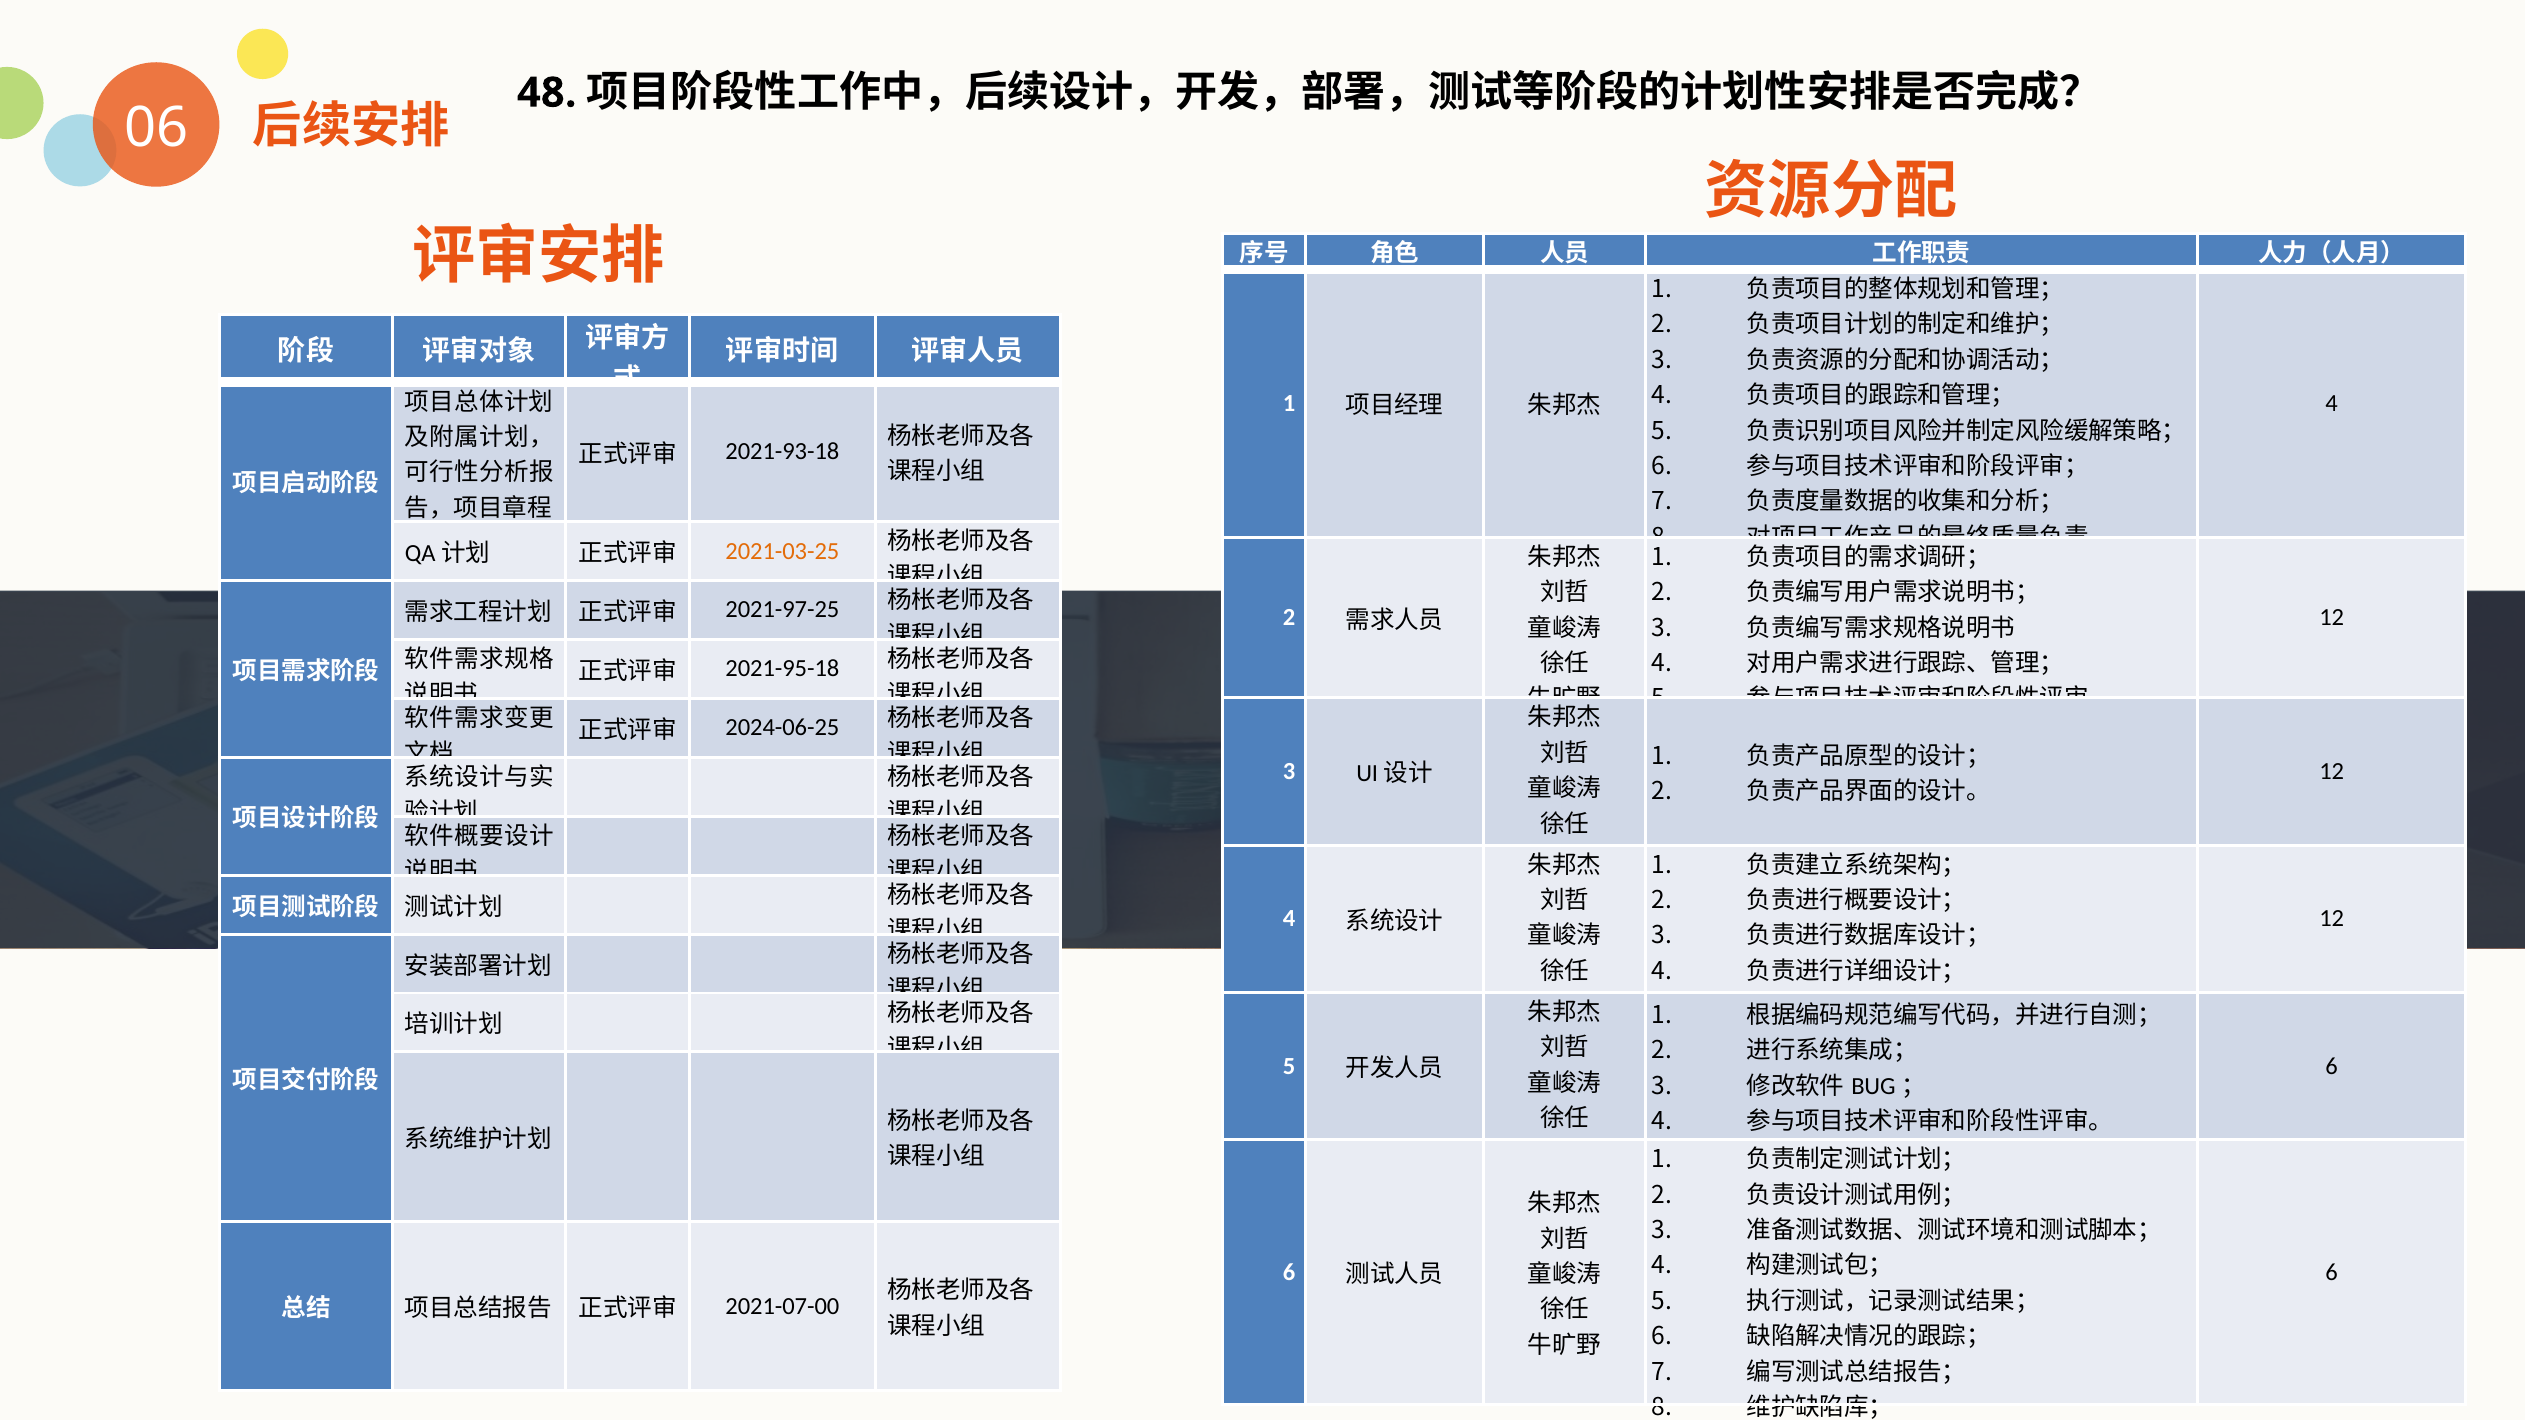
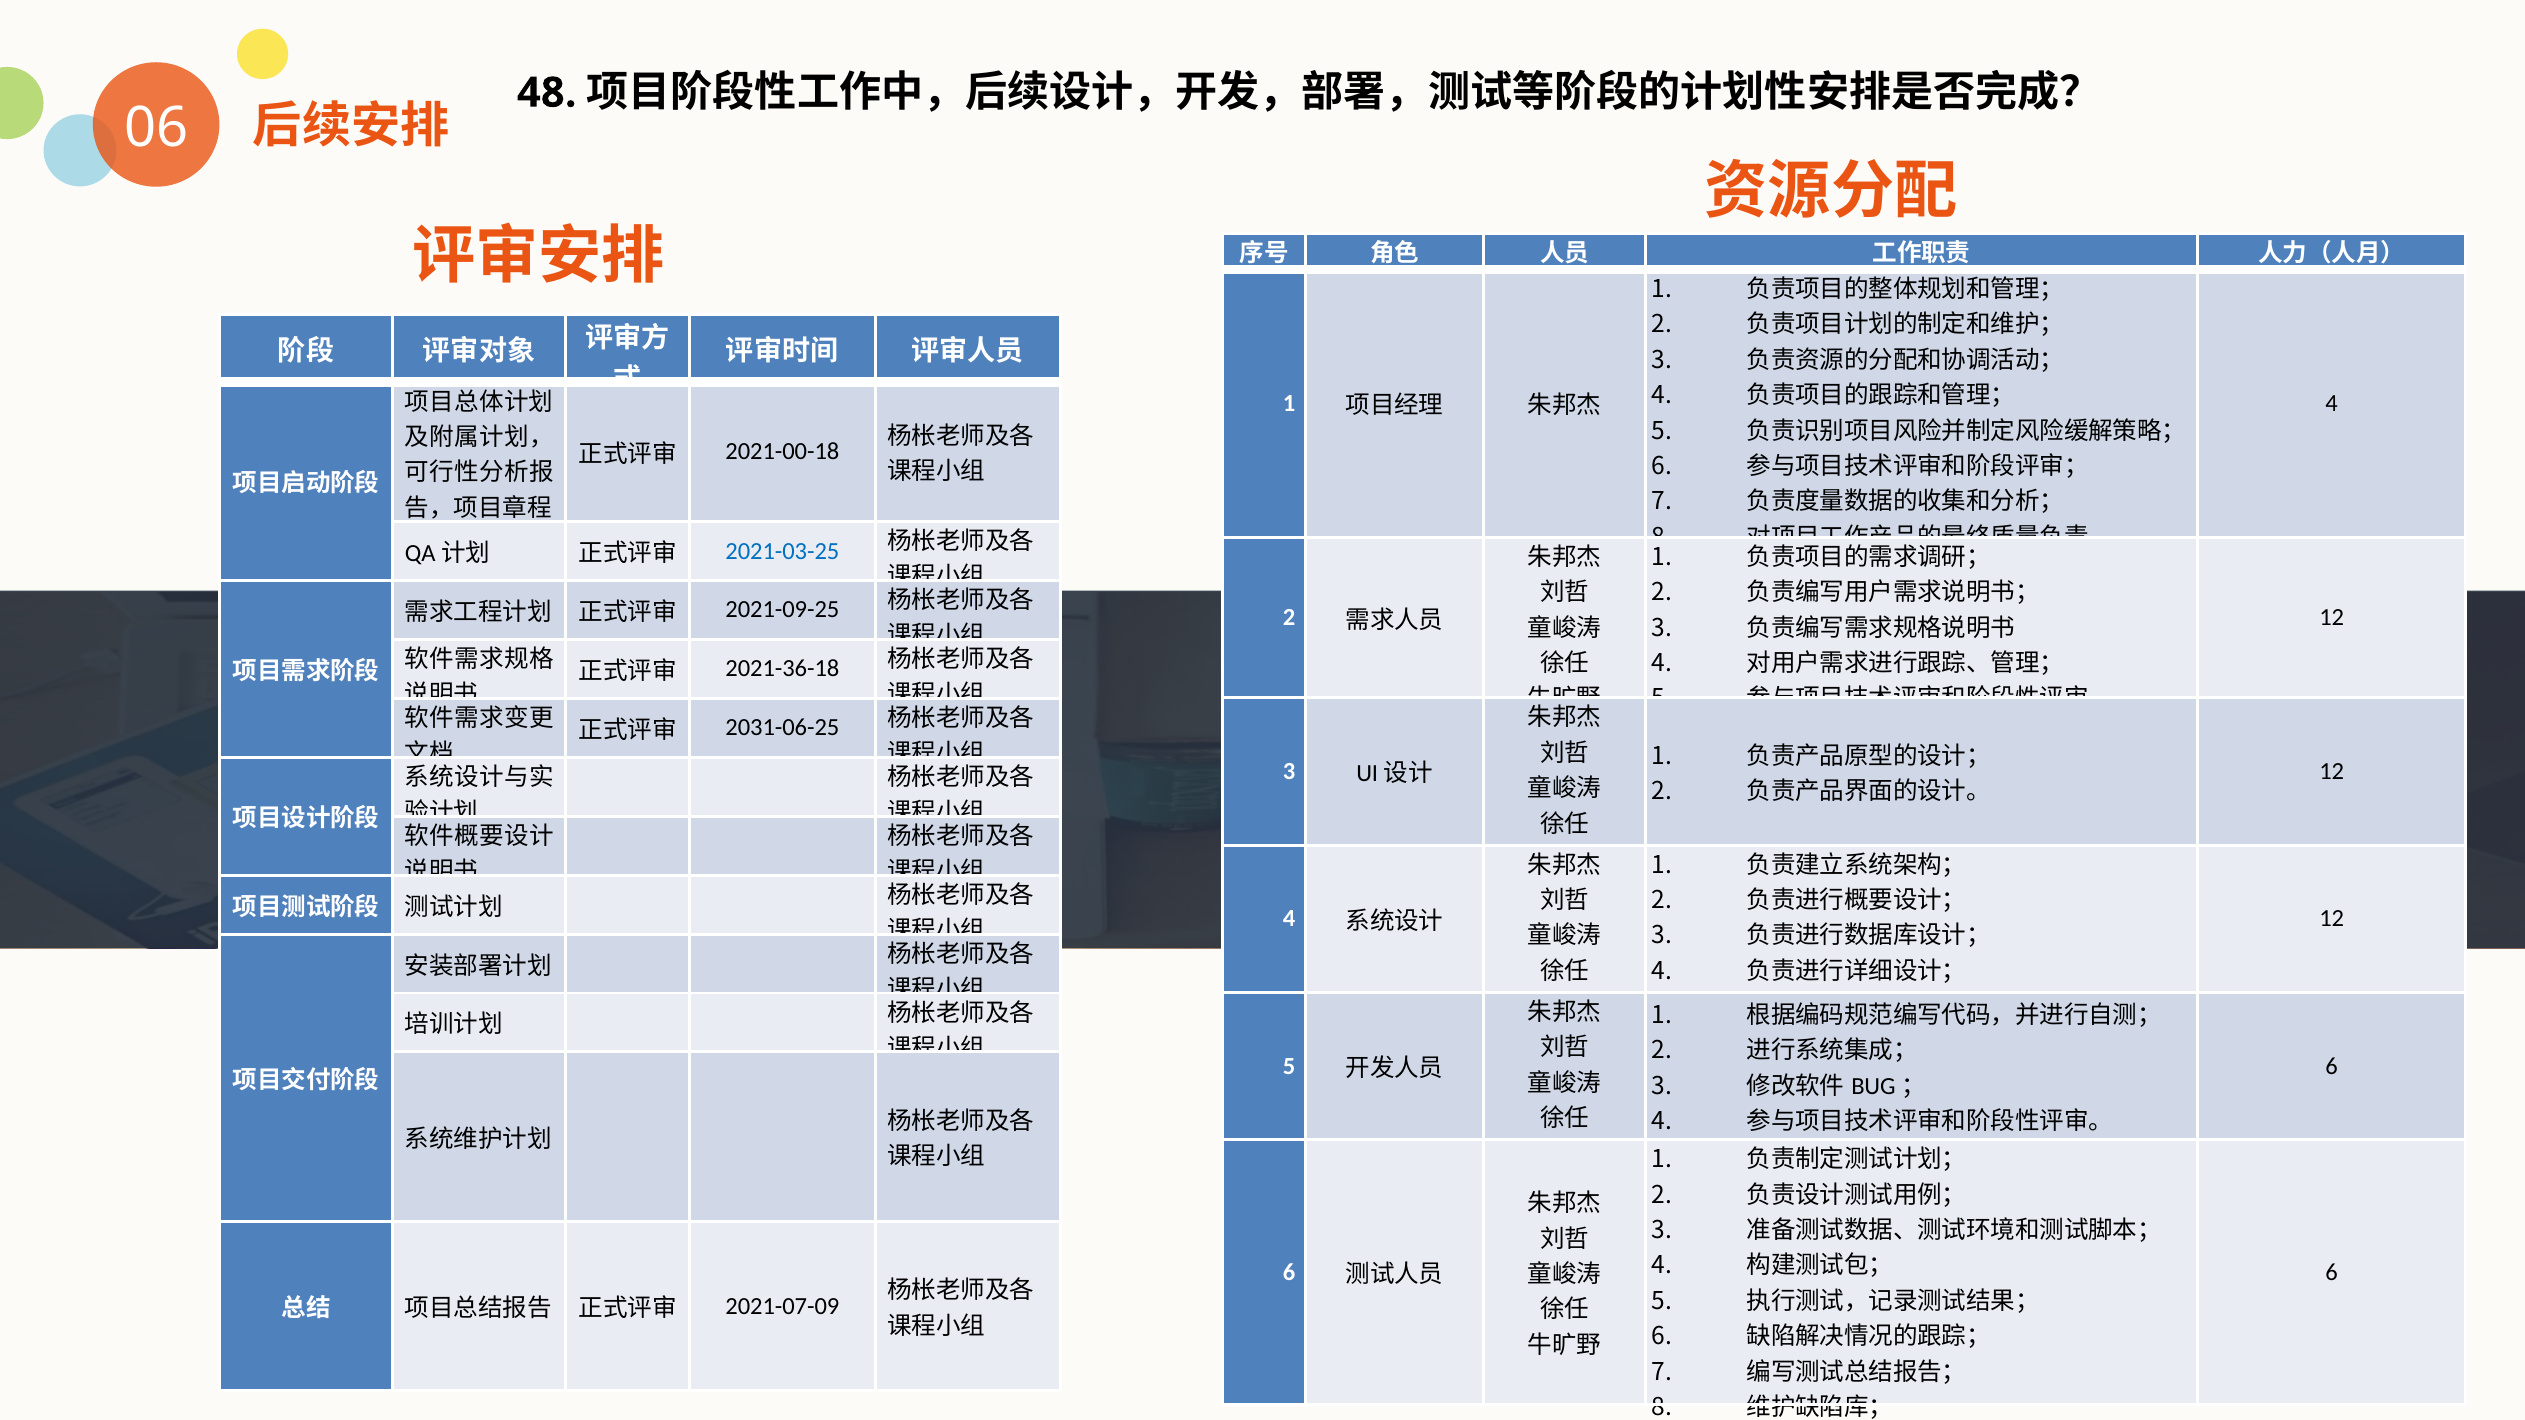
2021-93-18: 2021-93-18 -> 2021-00-18
2021-03-25 colour: orange -> blue
2021-97-25: 2021-97-25 -> 2021-09-25
2021-95-18: 2021-95-18 -> 2021-36-18
2024-06-25: 2024-06-25 -> 2031-06-25
2021-07-00: 2021-07-00 -> 2021-07-09
